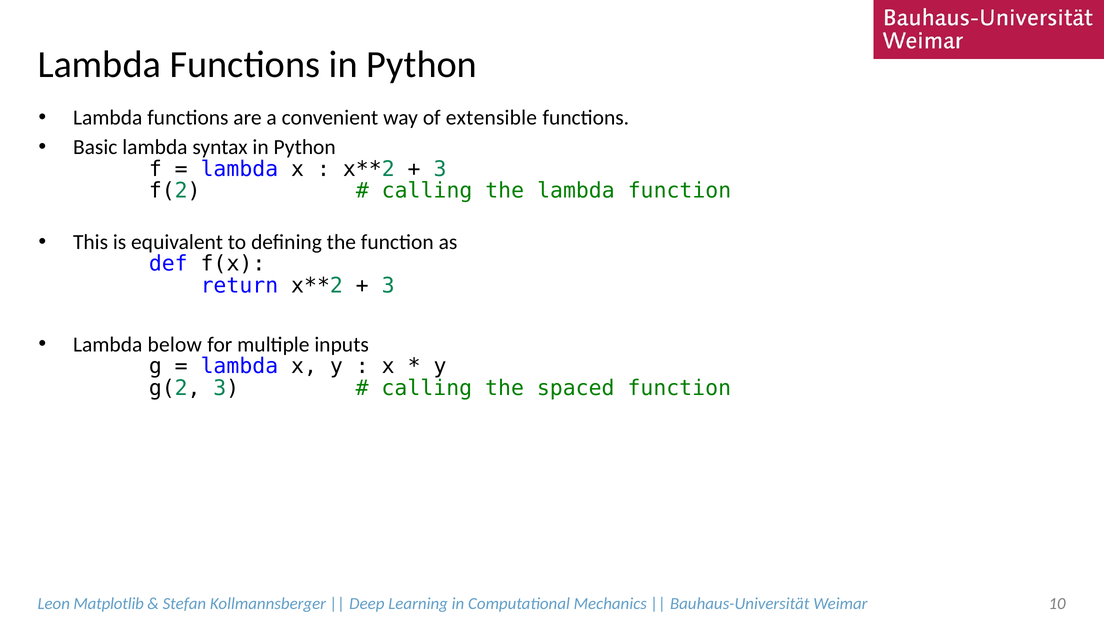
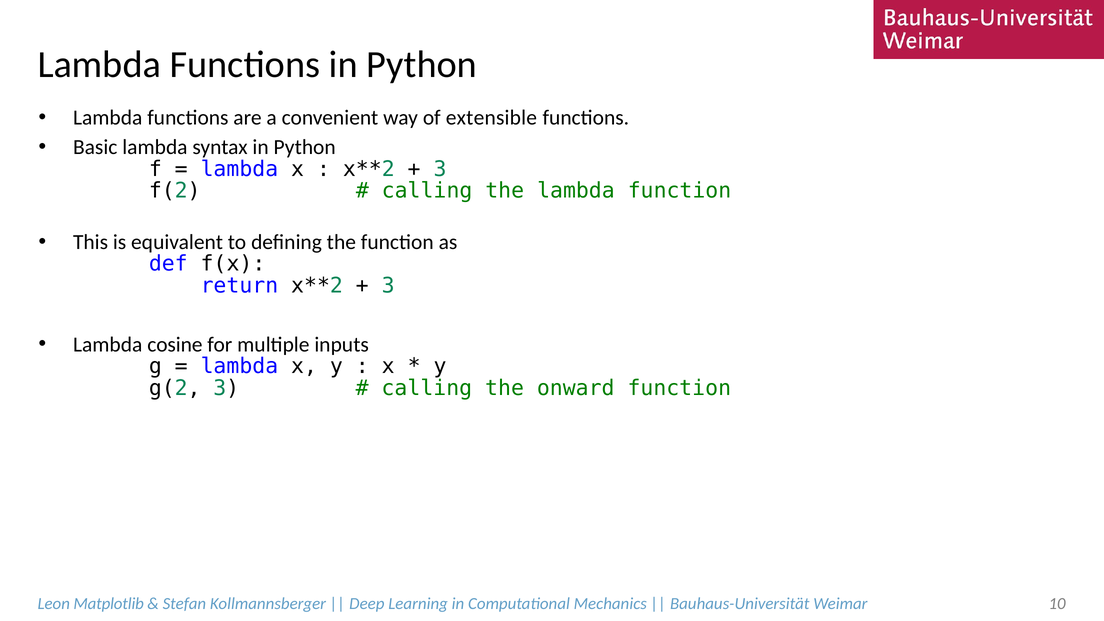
below: below -> cosine
spaced: spaced -> onward
